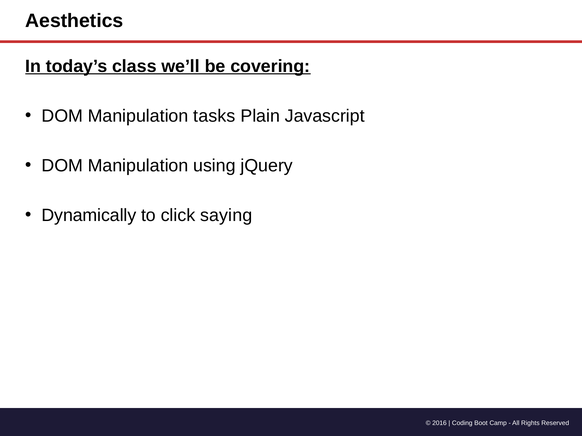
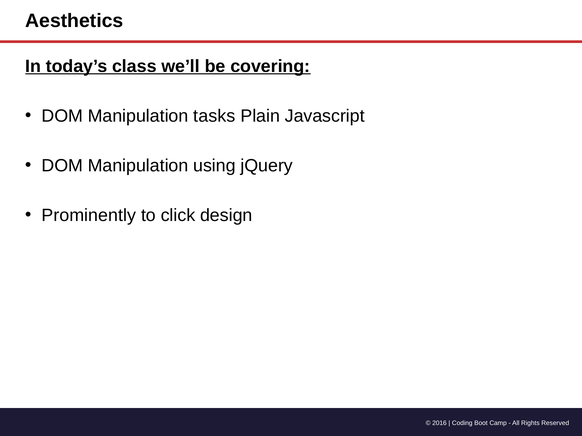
Dynamically: Dynamically -> Prominently
saying: saying -> design
